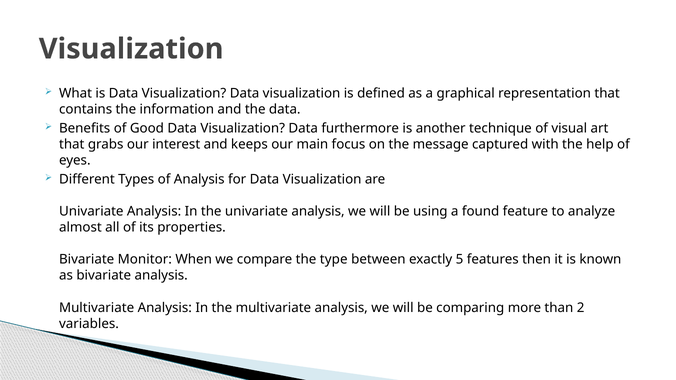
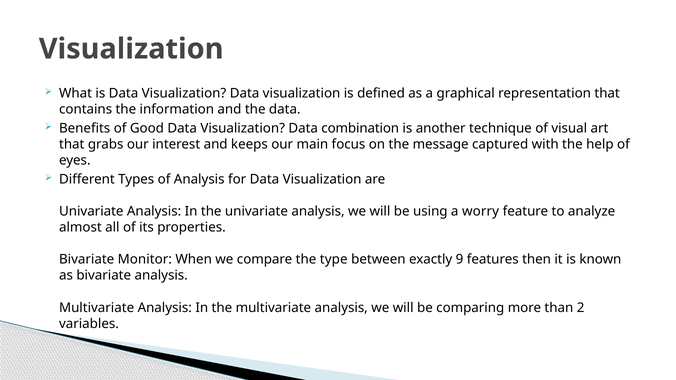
furthermore: furthermore -> combination
found: found -> worry
5: 5 -> 9
